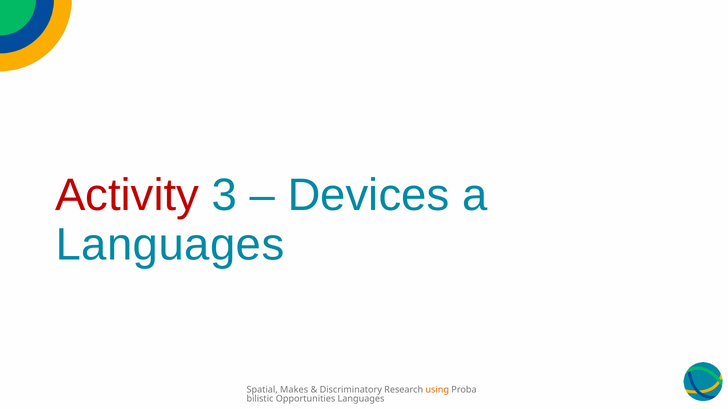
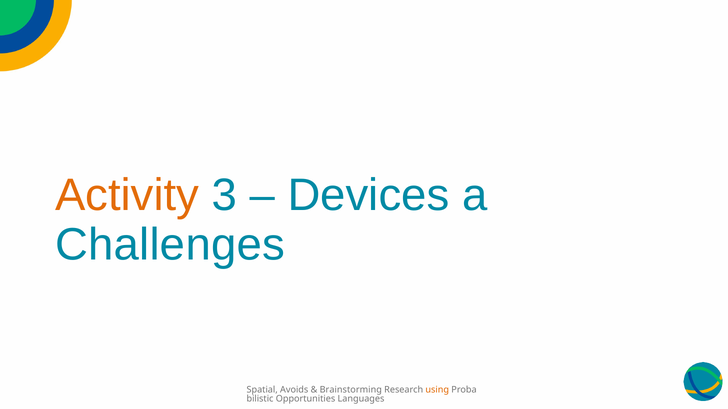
Activity colour: red -> orange
Languages at (170, 245): Languages -> Challenges
Makes: Makes -> Avoids
Discriminatory: Discriminatory -> Brainstorming
